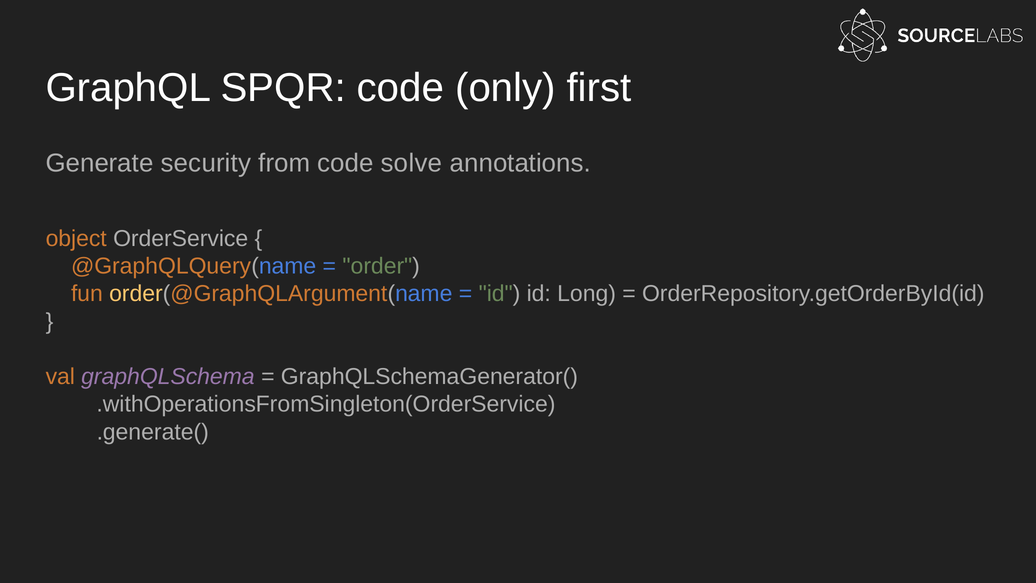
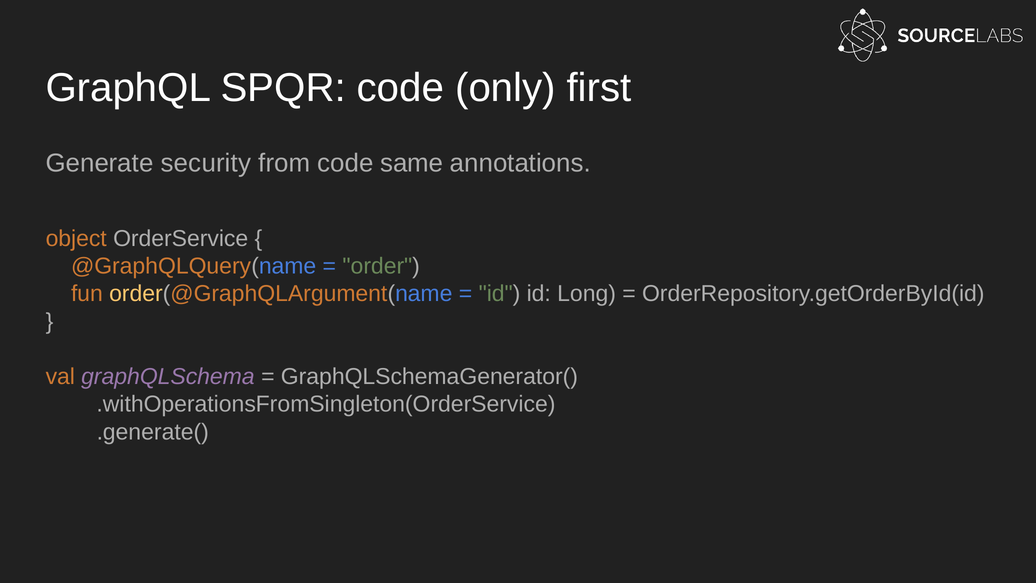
solve: solve -> same
